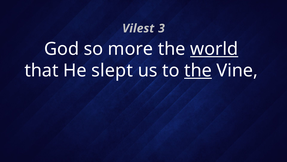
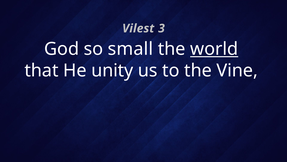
more: more -> small
slept: slept -> unity
the at (198, 70) underline: present -> none
